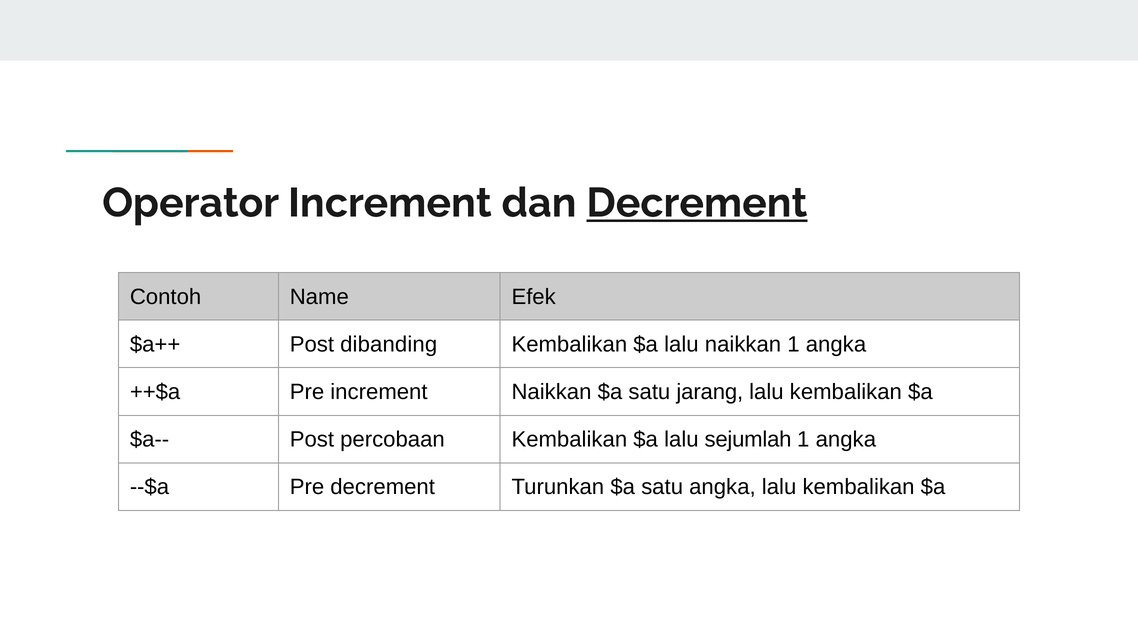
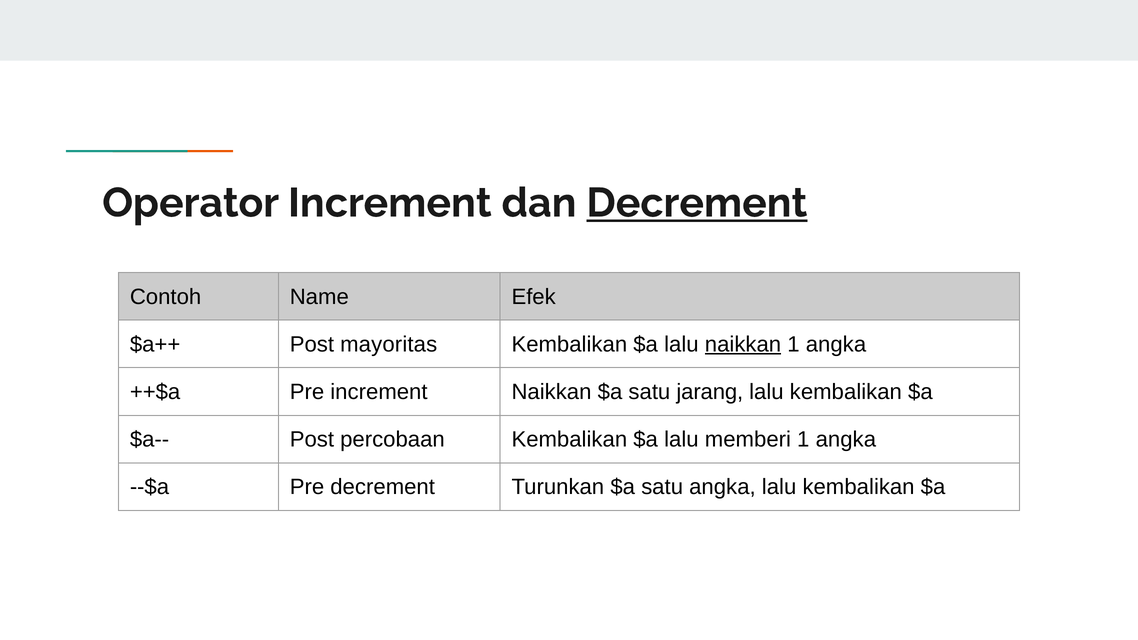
dibanding: dibanding -> mayoritas
naikkan at (743, 344) underline: none -> present
sejumlah: sejumlah -> memberi
